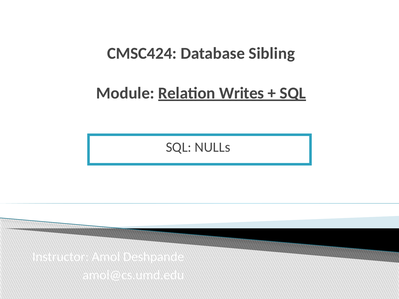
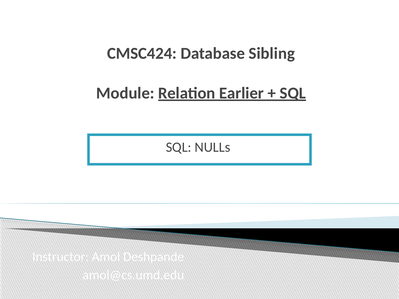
Writes: Writes -> Earlier
